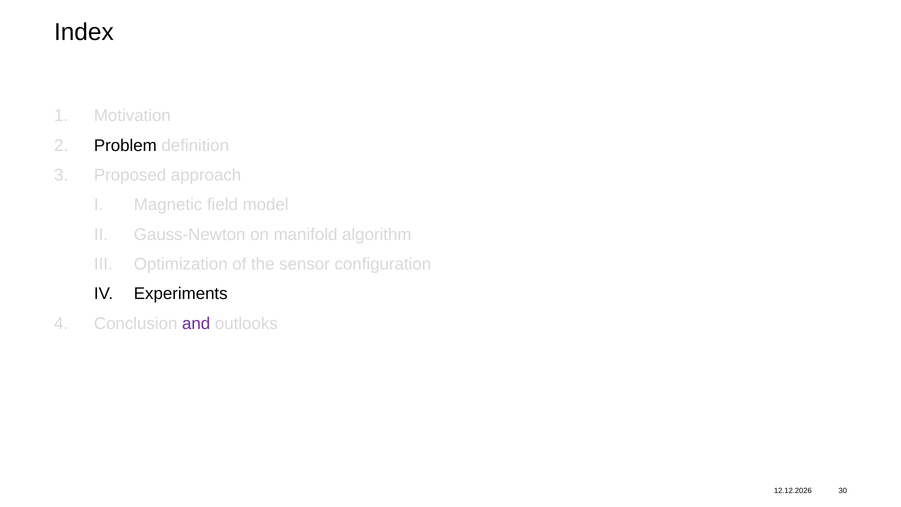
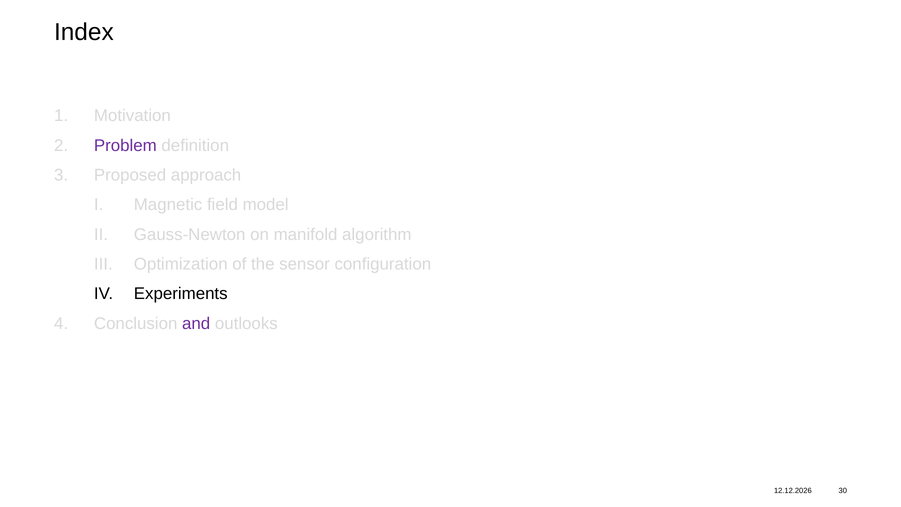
Problem colour: black -> purple
